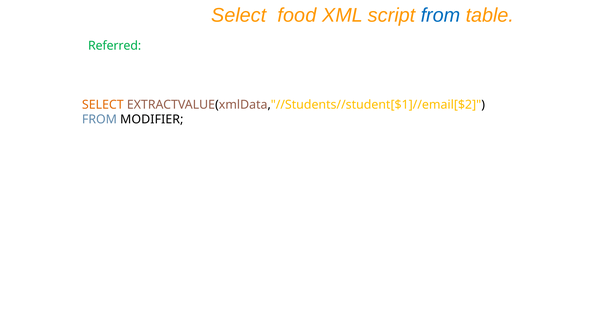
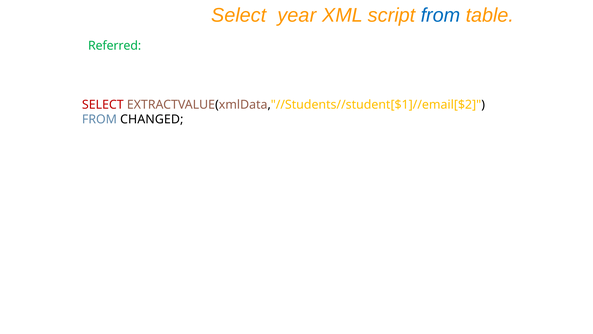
food: food -> year
SELECT at (103, 105) colour: orange -> red
MODIFIER: MODIFIER -> CHANGED
